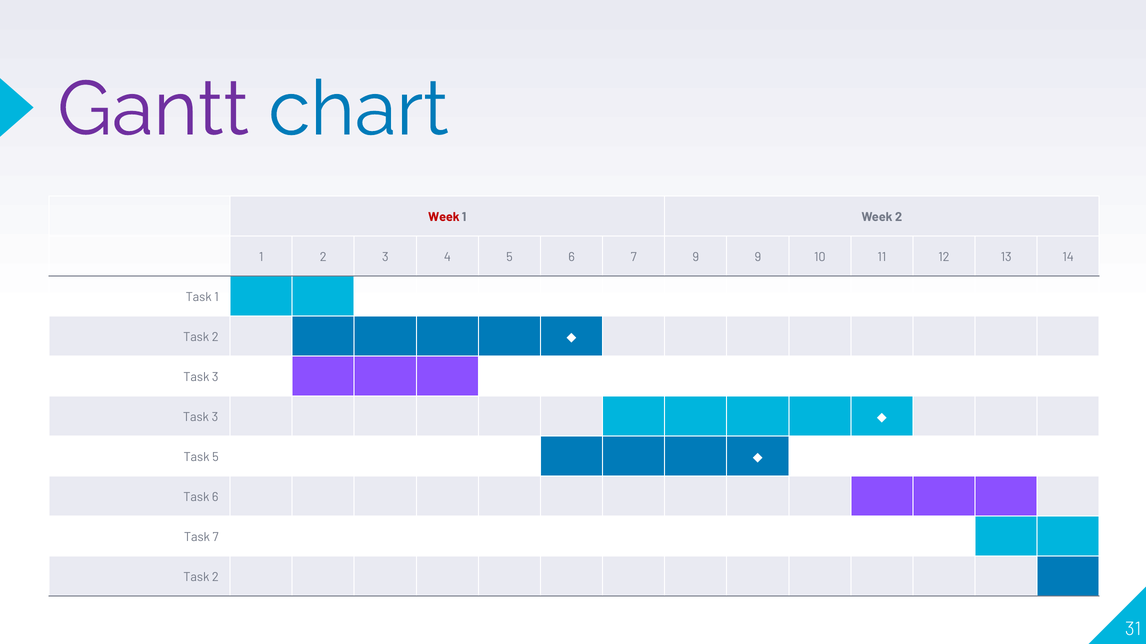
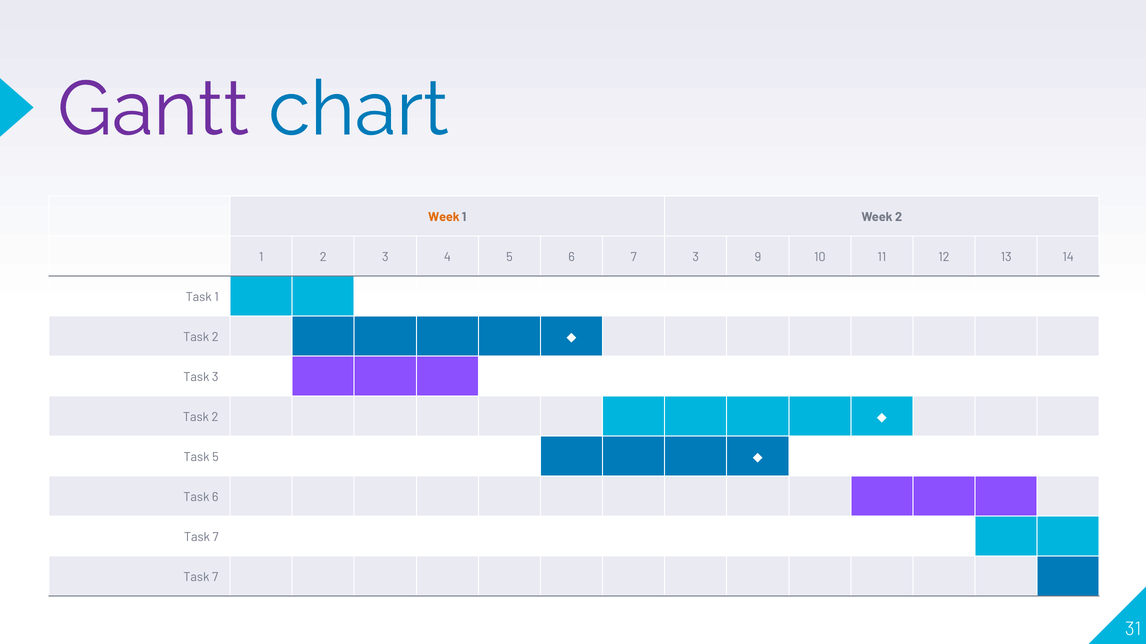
Week at (444, 217) colour: red -> orange
7 9: 9 -> 3
3 at (215, 417): 3 -> 2
2 at (215, 578): 2 -> 7
